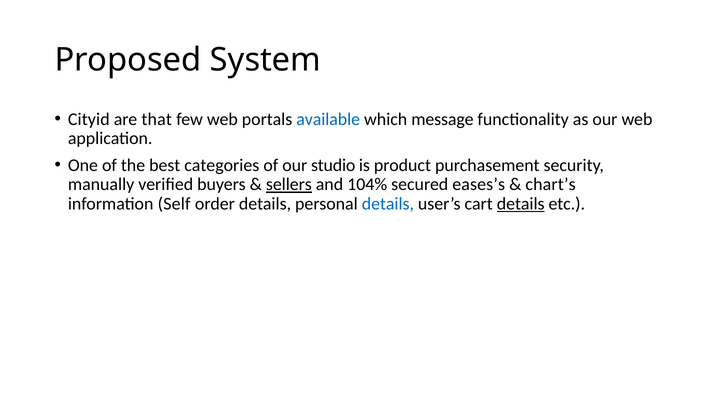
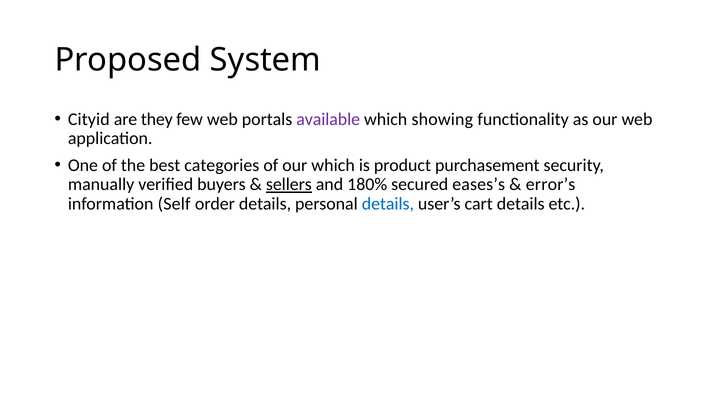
that: that -> they
available colour: blue -> purple
message: message -> showing
our studio: studio -> which
104%: 104% -> 180%
chart’s: chart’s -> error’s
details at (521, 204) underline: present -> none
